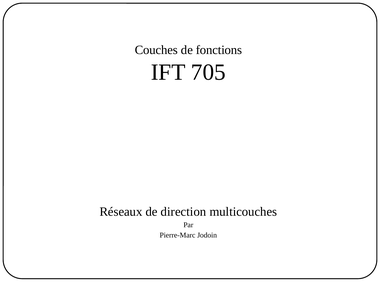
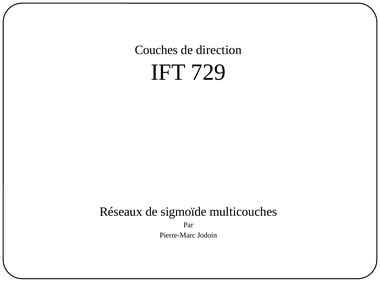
fonctions: fonctions -> direction
705: 705 -> 729
direction: direction -> sigmoïde
